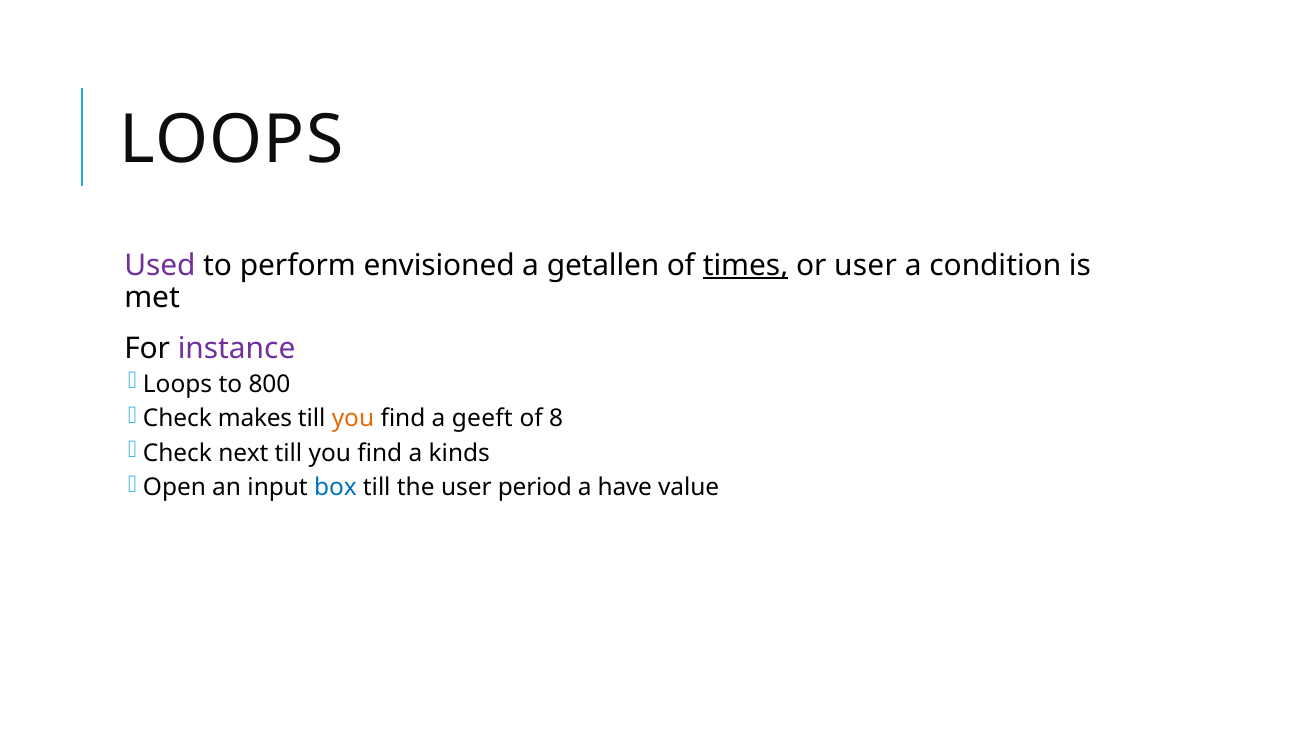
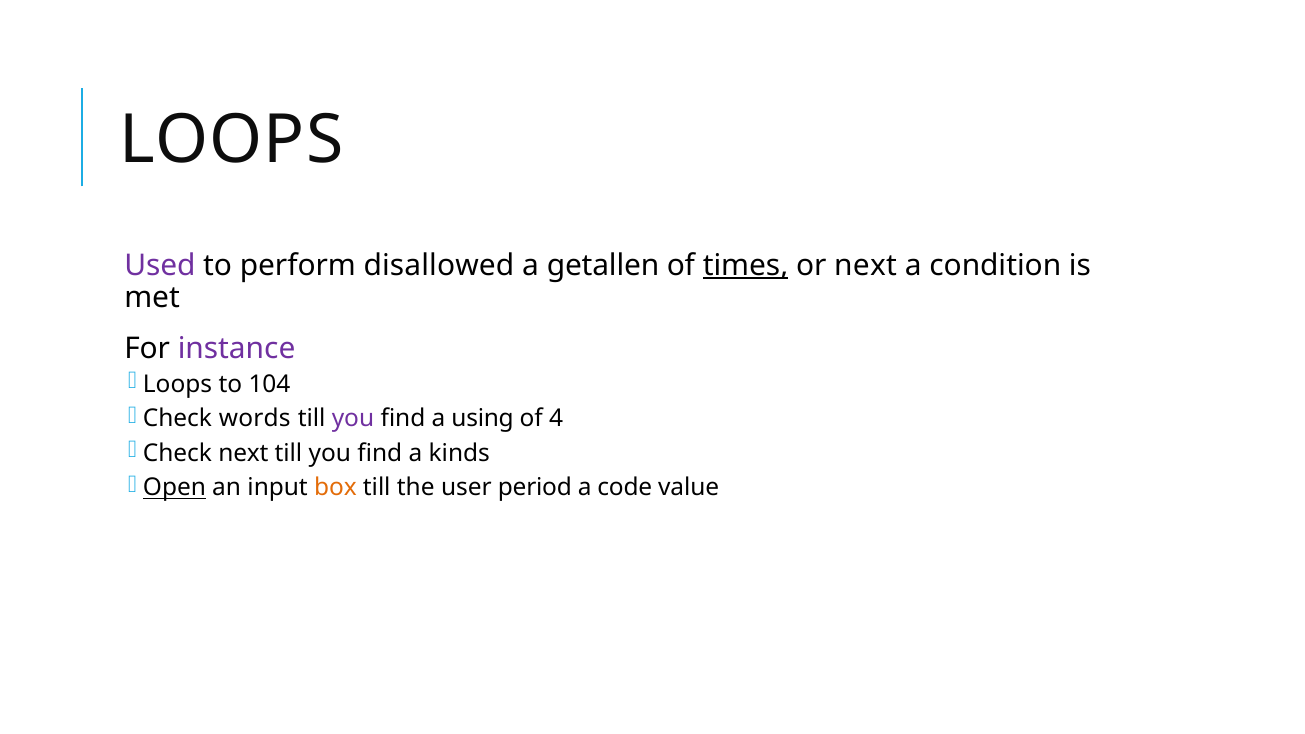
envisioned: envisioned -> disallowed
or user: user -> next
800: 800 -> 104
makes: makes -> words
you at (353, 419) colour: orange -> purple
geeft: geeft -> using
8: 8 -> 4
Open underline: none -> present
box colour: blue -> orange
have: have -> code
